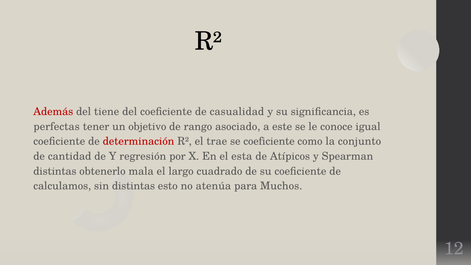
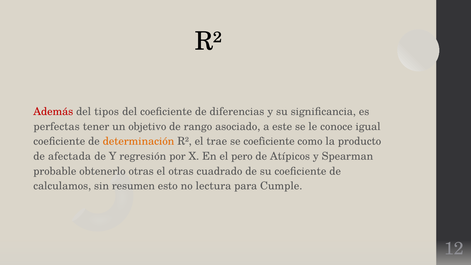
tiene: tiene -> tipos
casualidad: casualidad -> diferencias
determinación colour: red -> orange
conjunto: conjunto -> producto
cantidad: cantidad -> afectada
esta: esta -> pero
distintas at (55, 171): distintas -> probable
obtenerlo mala: mala -> otras
el largo: largo -> otras
sin distintas: distintas -> resumen
atenúa: atenúa -> lectura
Muchos: Muchos -> Cumple
